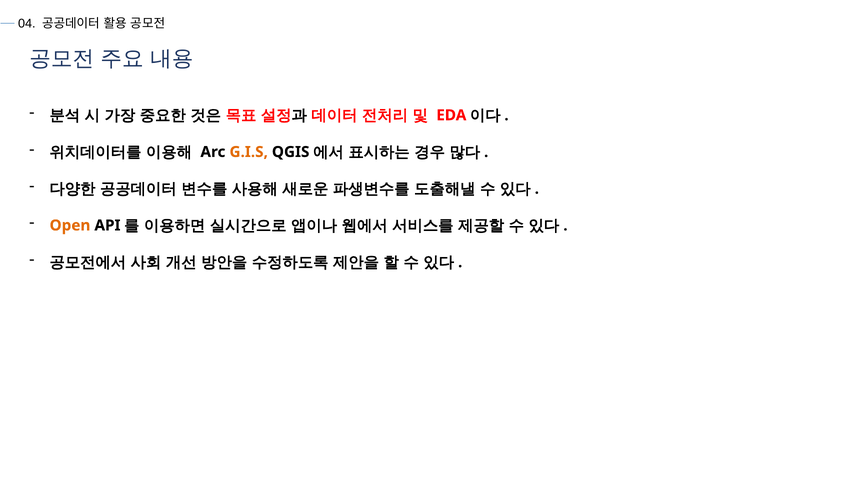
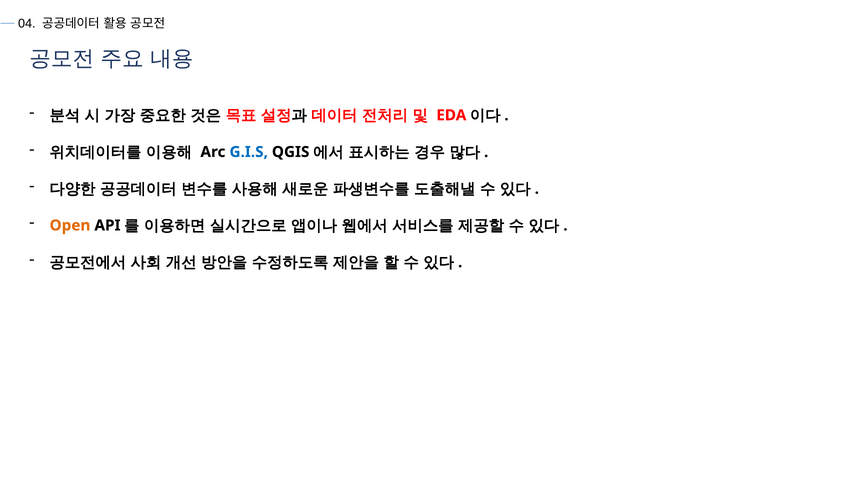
G.I.S colour: orange -> blue
